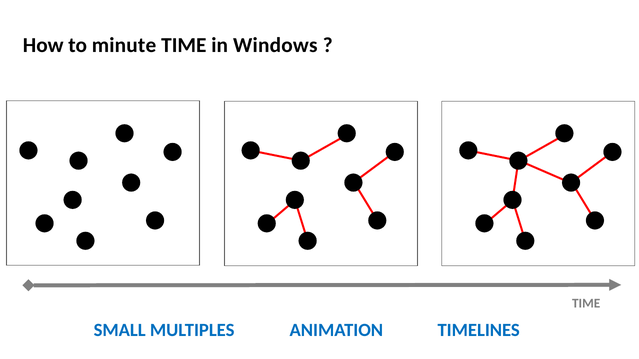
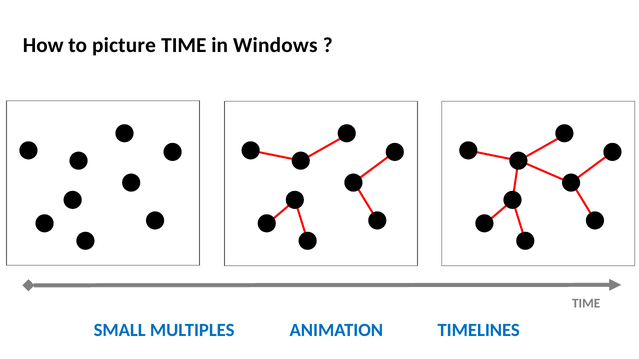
minute: minute -> picture
